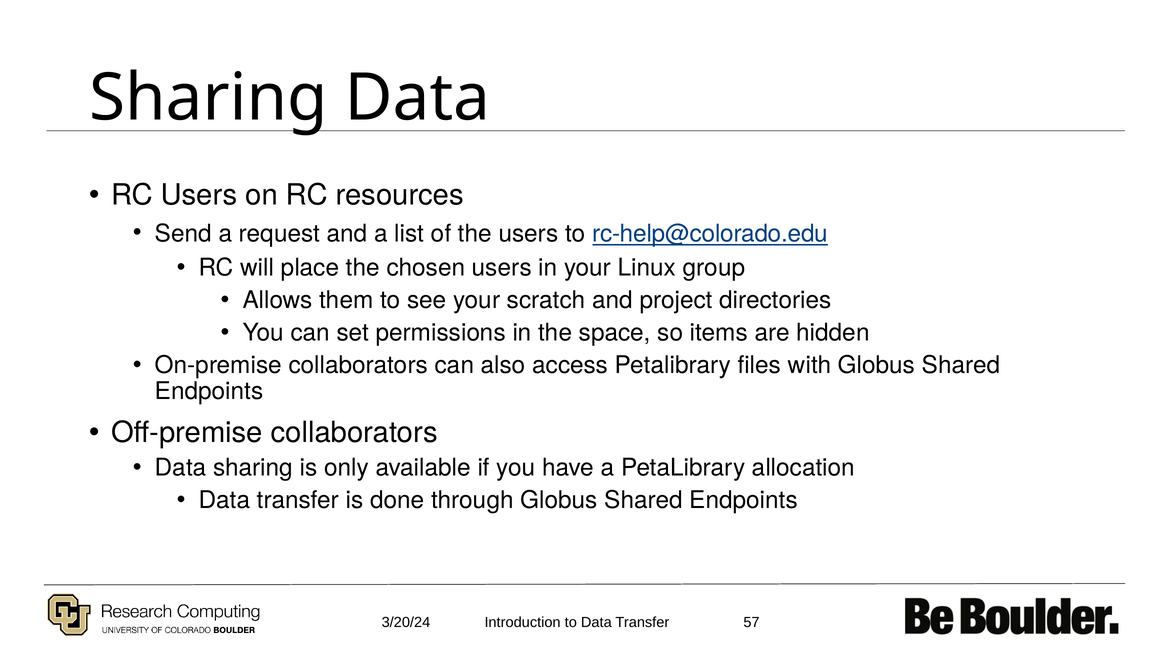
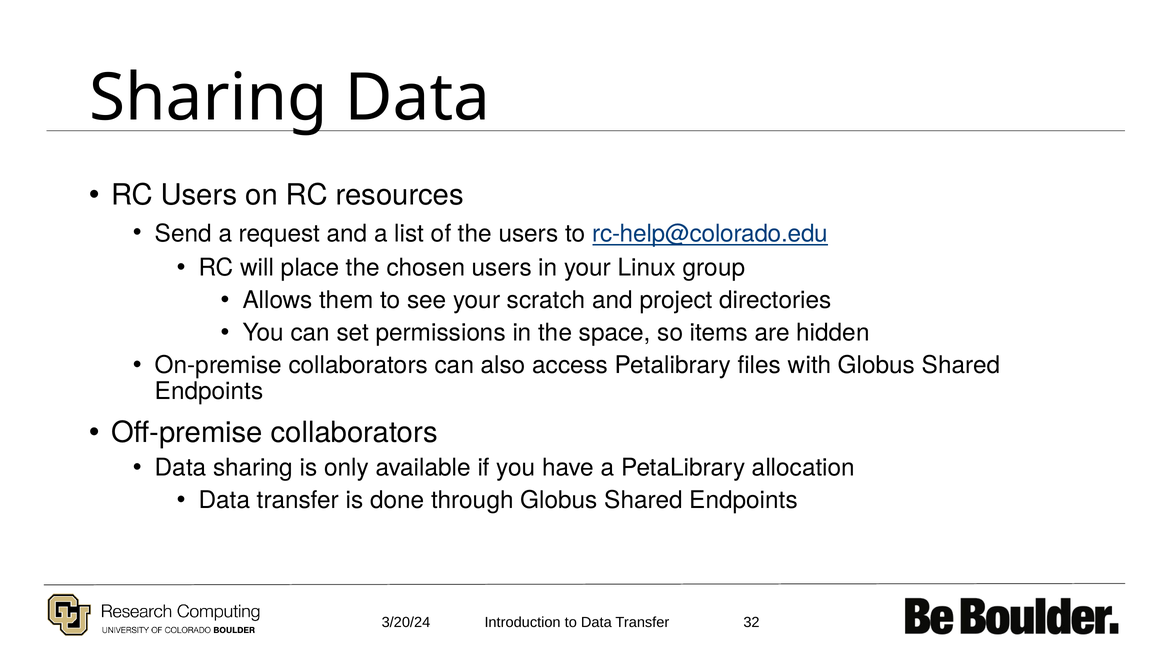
57: 57 -> 32
